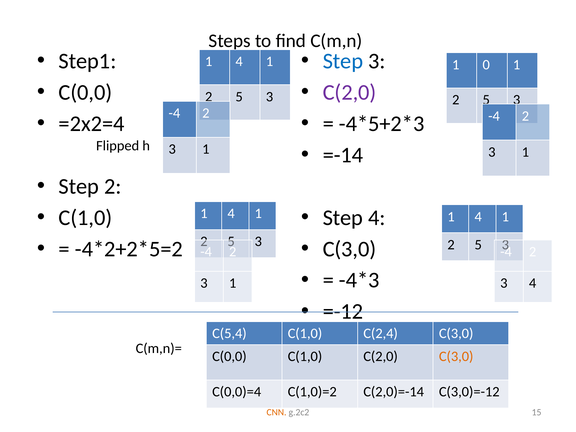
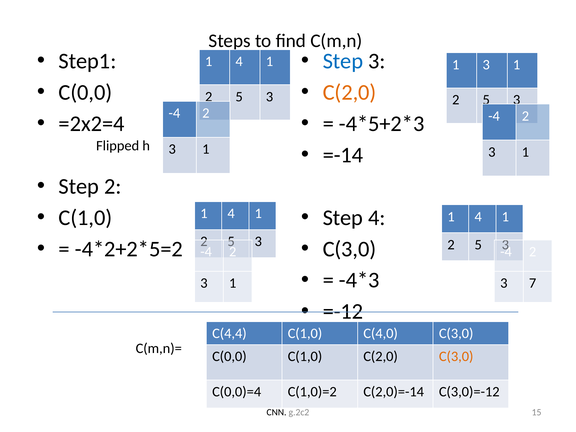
1 0: 0 -> 3
C(2,0 at (350, 92) colour: purple -> orange
3 4: 4 -> 7
C(5,4: C(5,4 -> C(4,4
C(2,4: C(2,4 -> C(4,0
CNN colour: orange -> black
